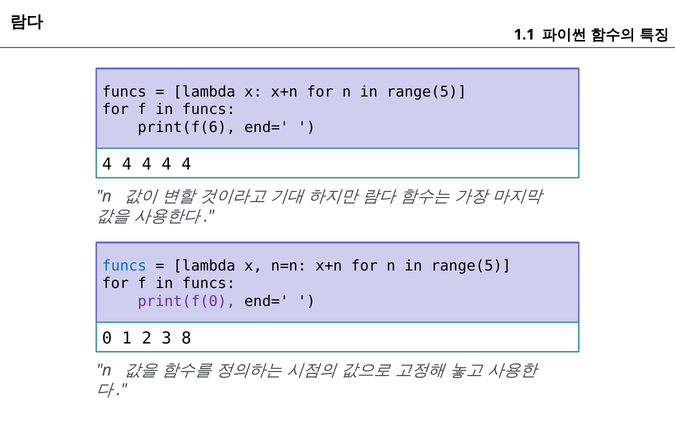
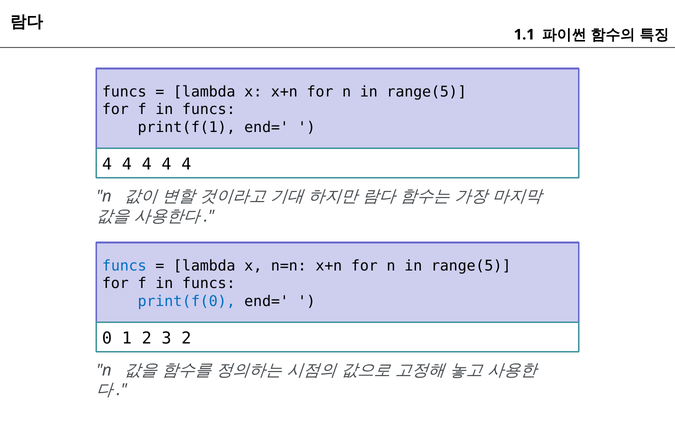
print(f(6: print(f(6 -> print(f(1
print(f(0 colour: purple -> blue
3 8: 8 -> 2
